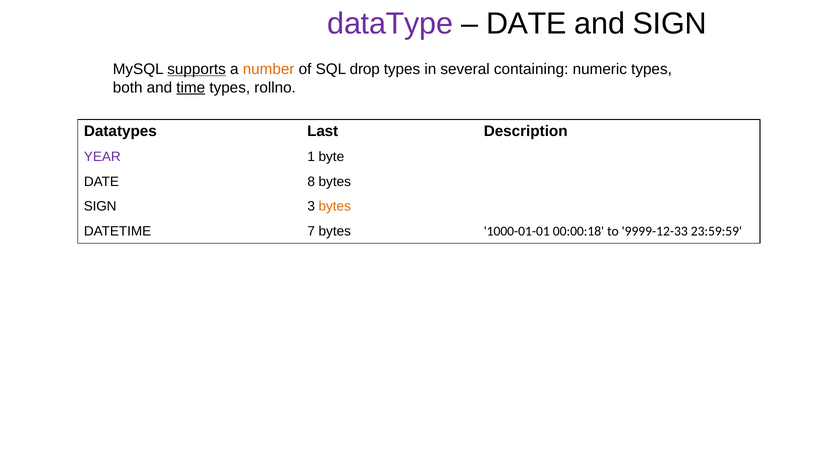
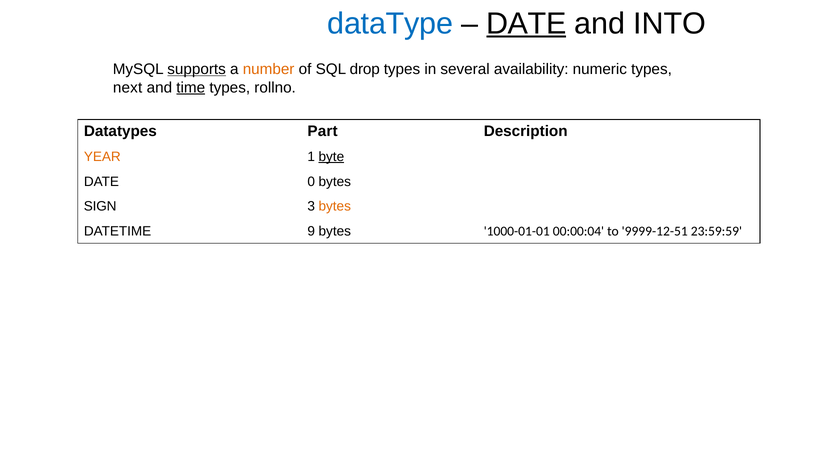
dataType colour: purple -> blue
DATE at (526, 23) underline: none -> present
and SIGN: SIGN -> INTO
containing: containing -> availability
both: both -> next
Last: Last -> Part
YEAR colour: purple -> orange
byte underline: none -> present
8: 8 -> 0
7: 7 -> 9
00:00:18: 00:00:18 -> 00:00:04
9999-12-33: 9999-12-33 -> 9999-12-51
